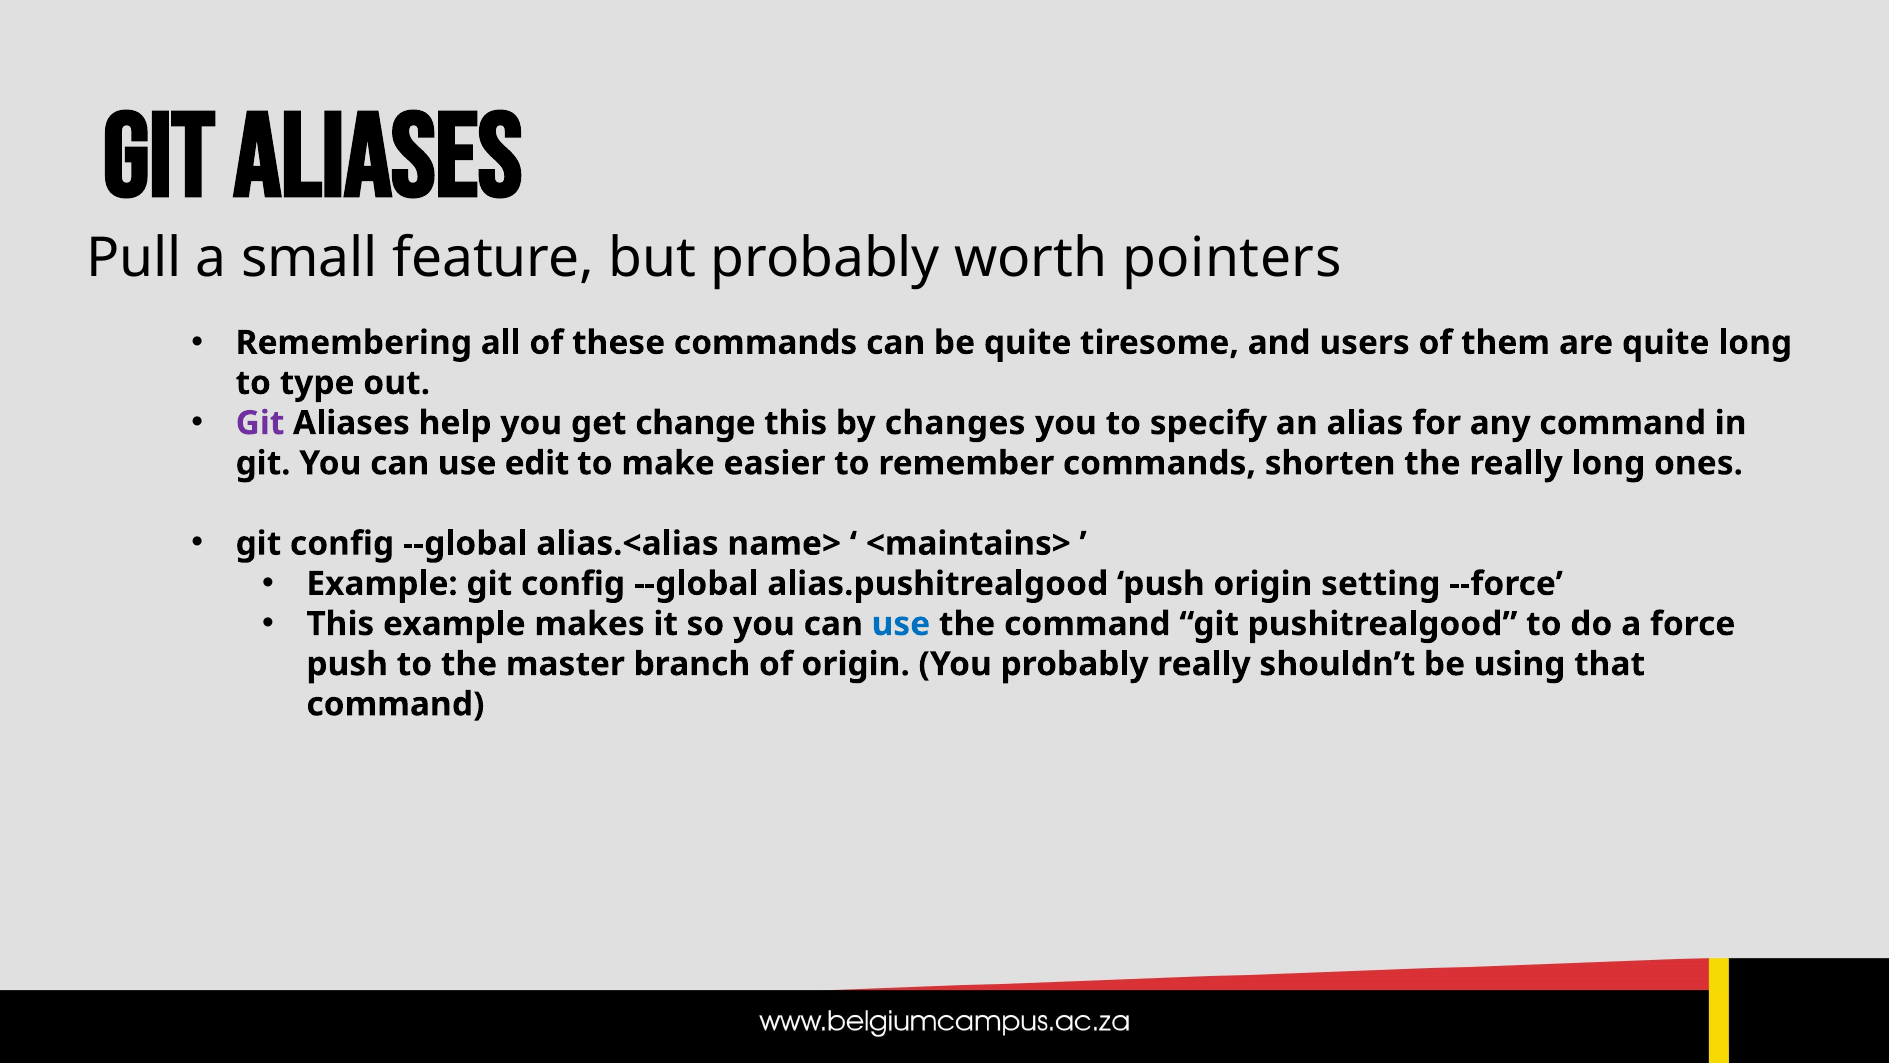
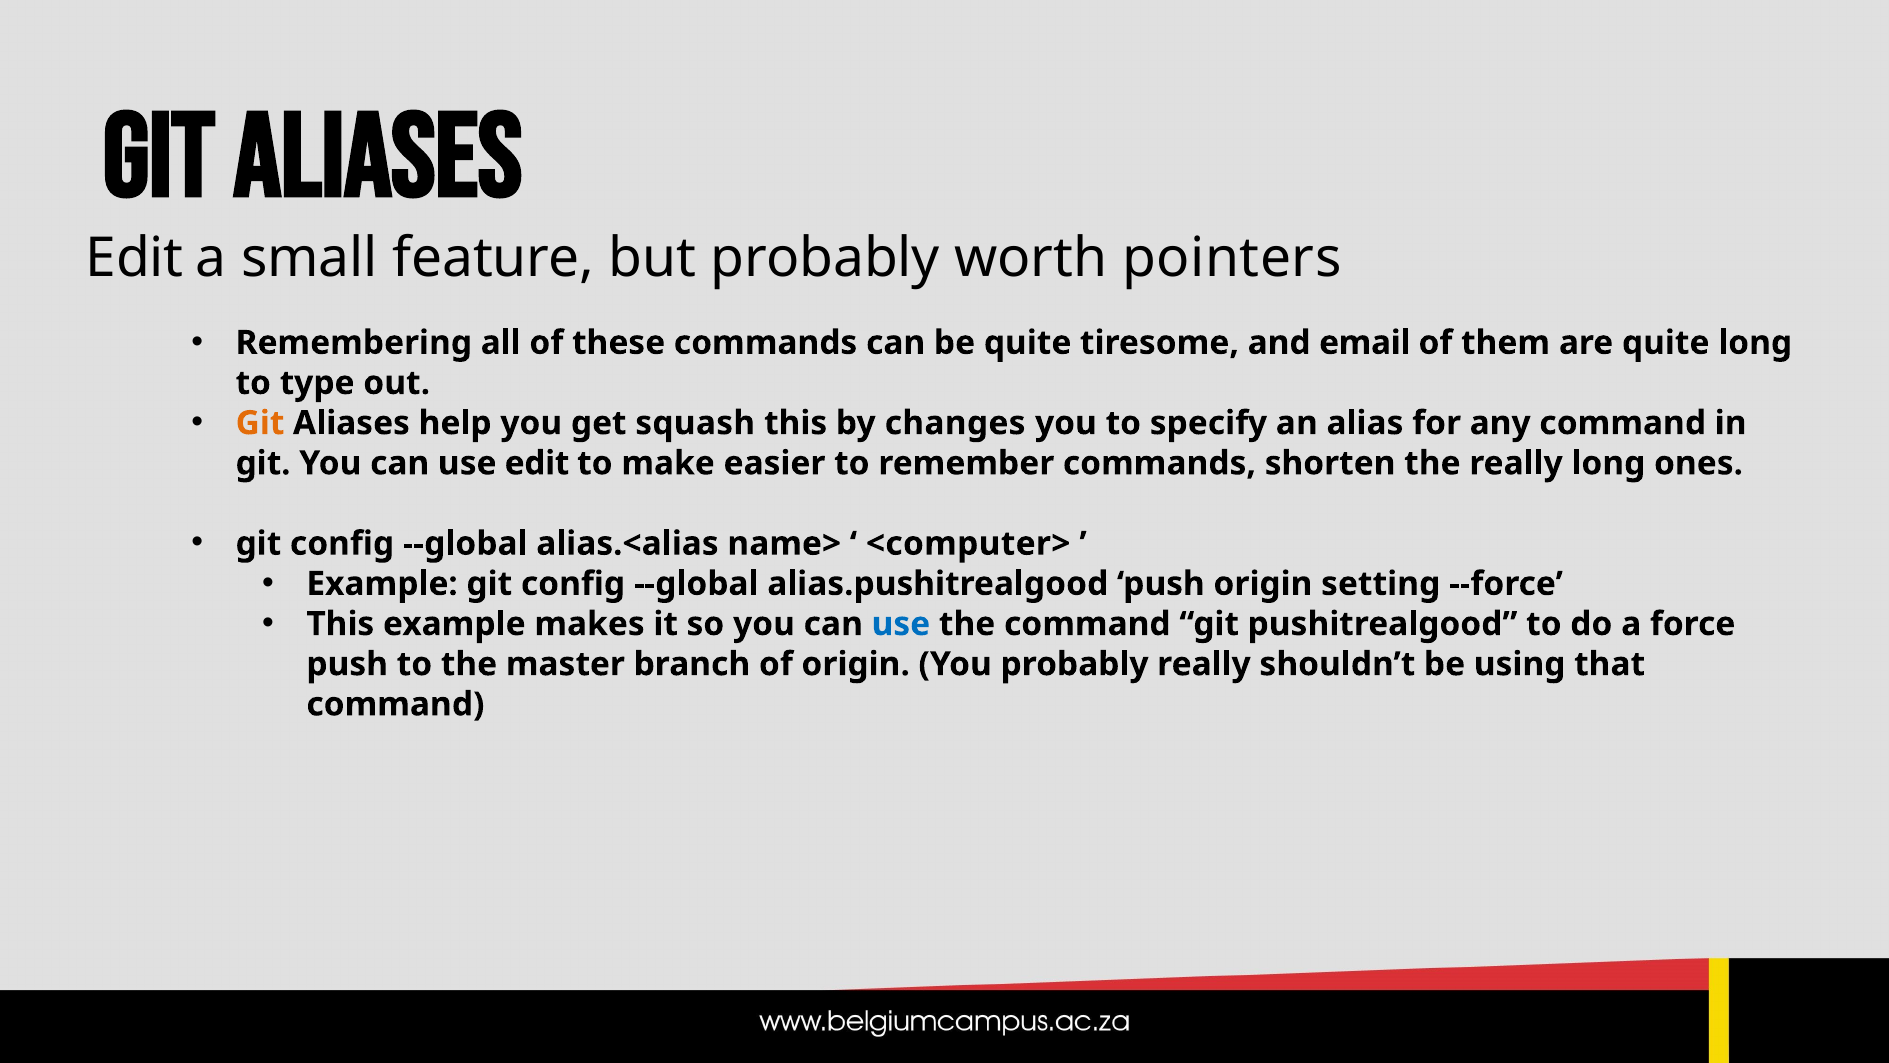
Pull at (134, 259): Pull -> Edit
users: users -> email
Git at (260, 423) colour: purple -> orange
change: change -> squash
<maintains>: <maintains> -> <computer>
